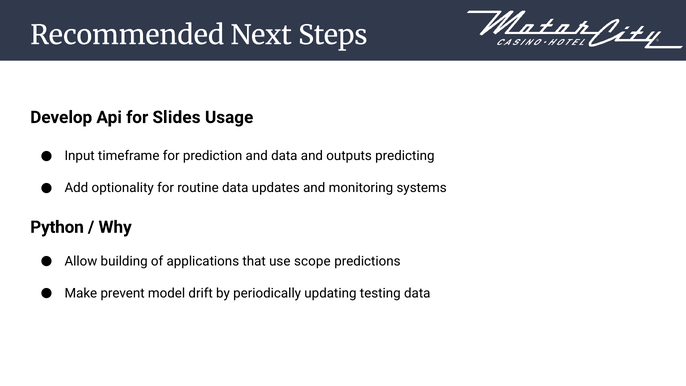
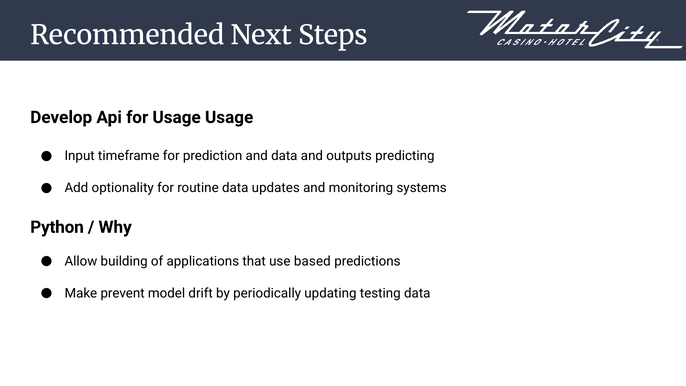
for Slides: Slides -> Usage
scope: scope -> based
